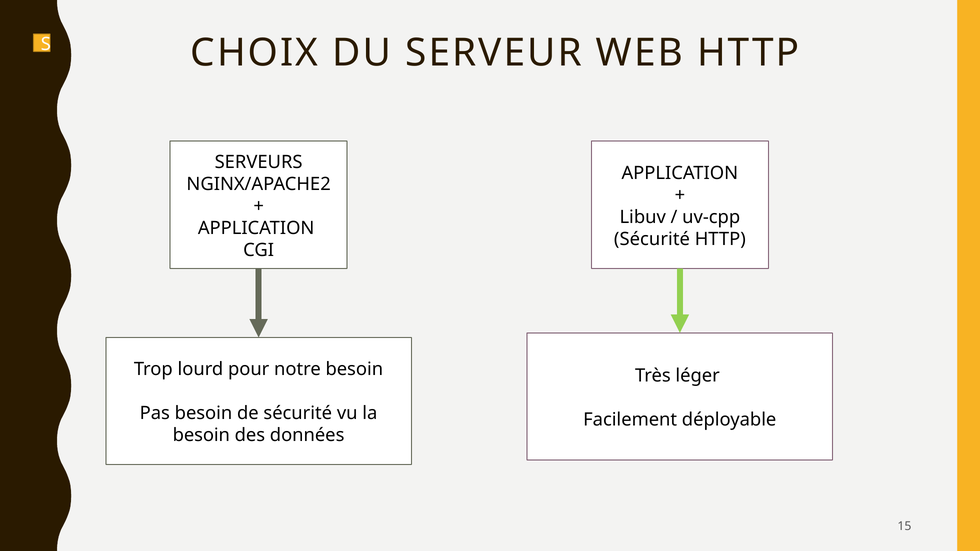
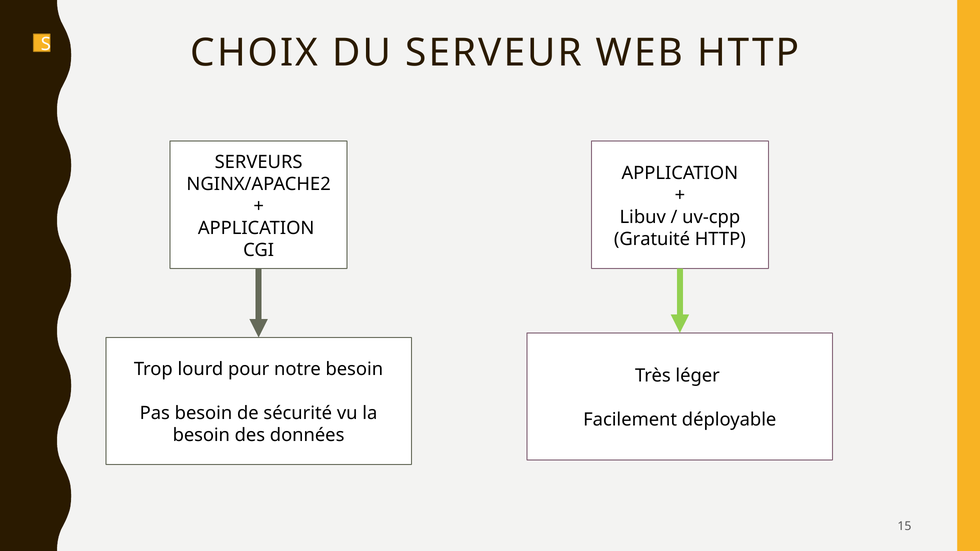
Sécurité at (652, 239): Sécurité -> Gratuité
